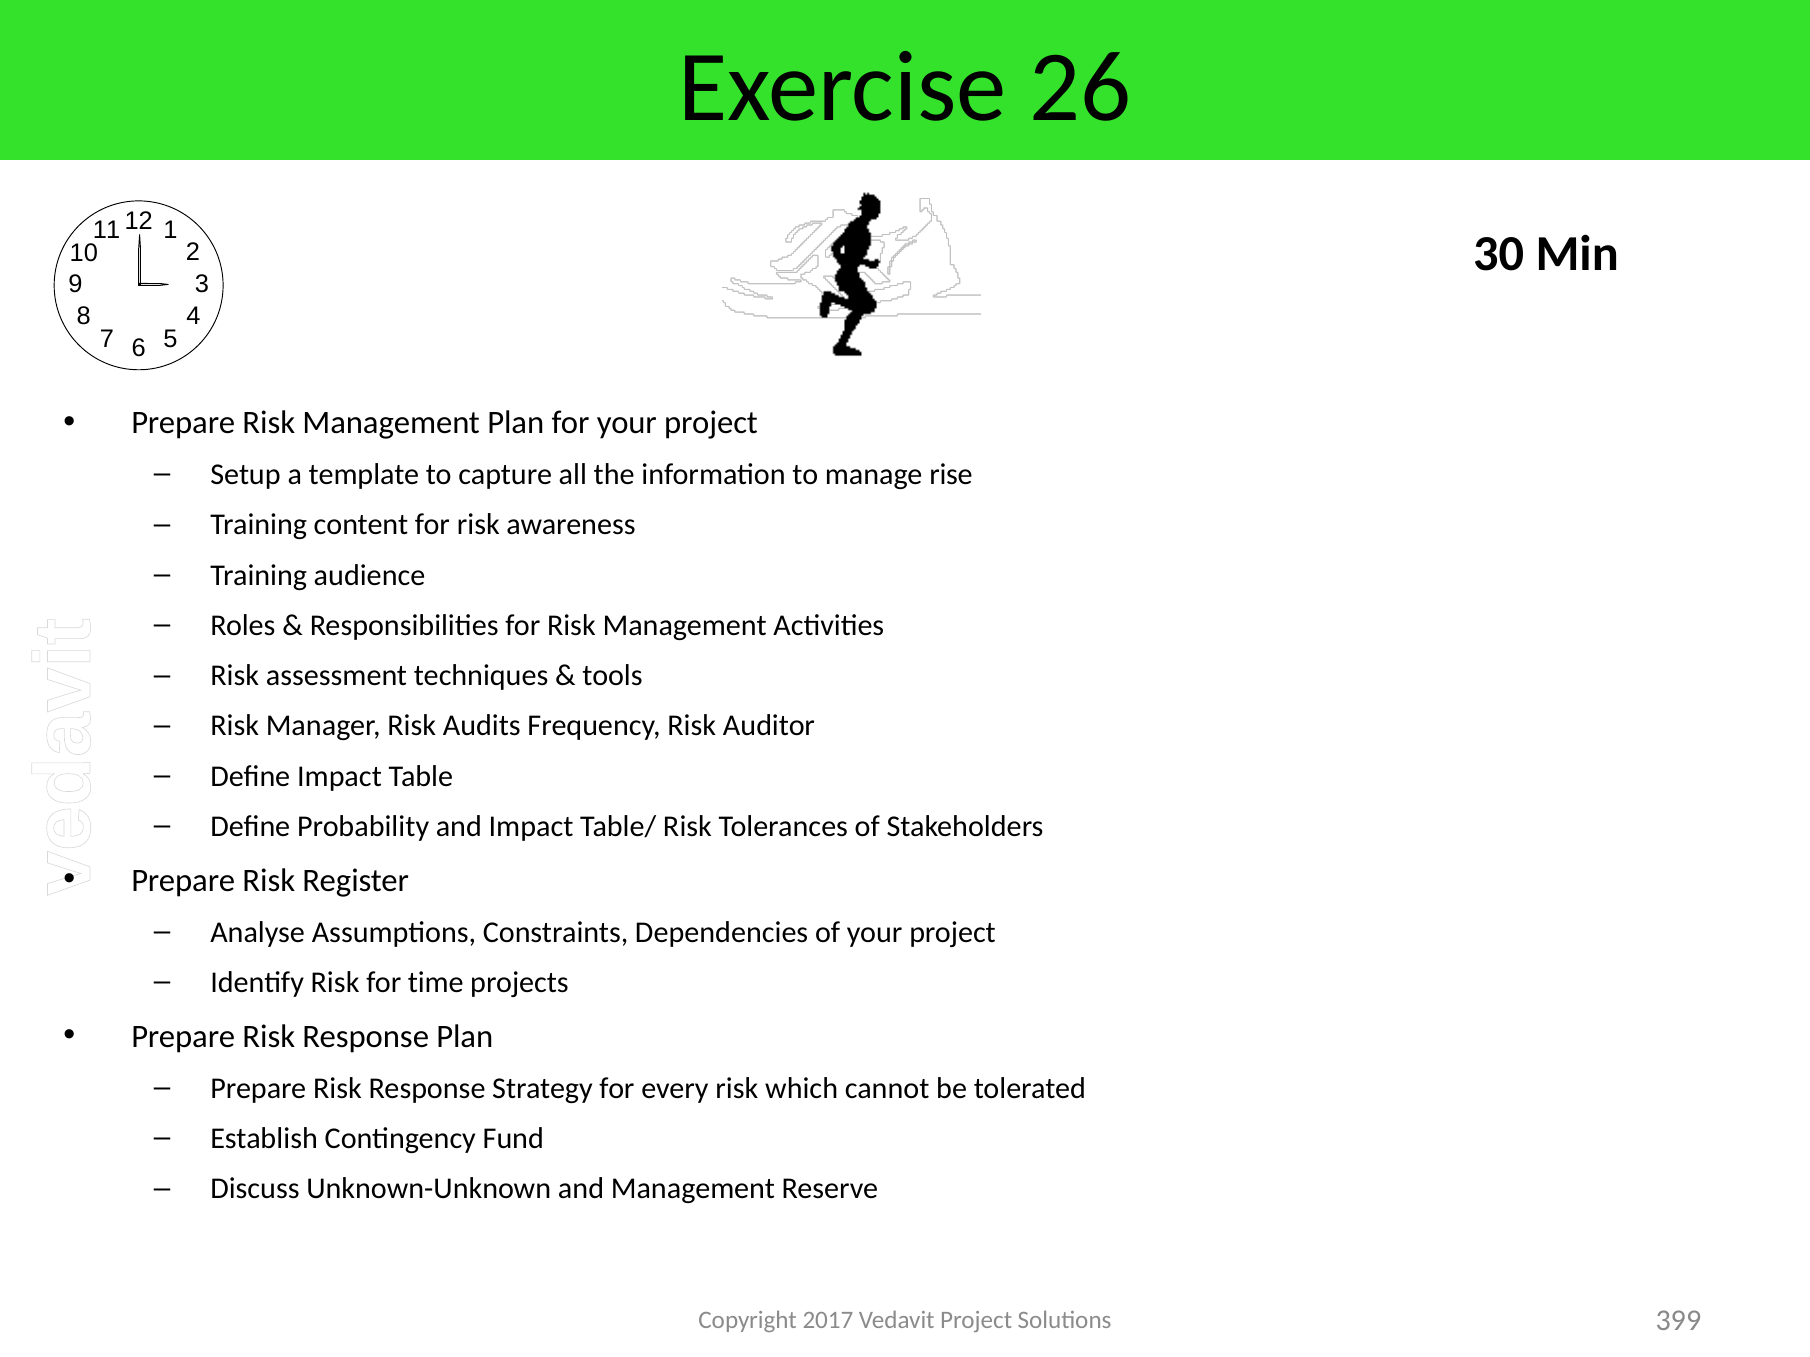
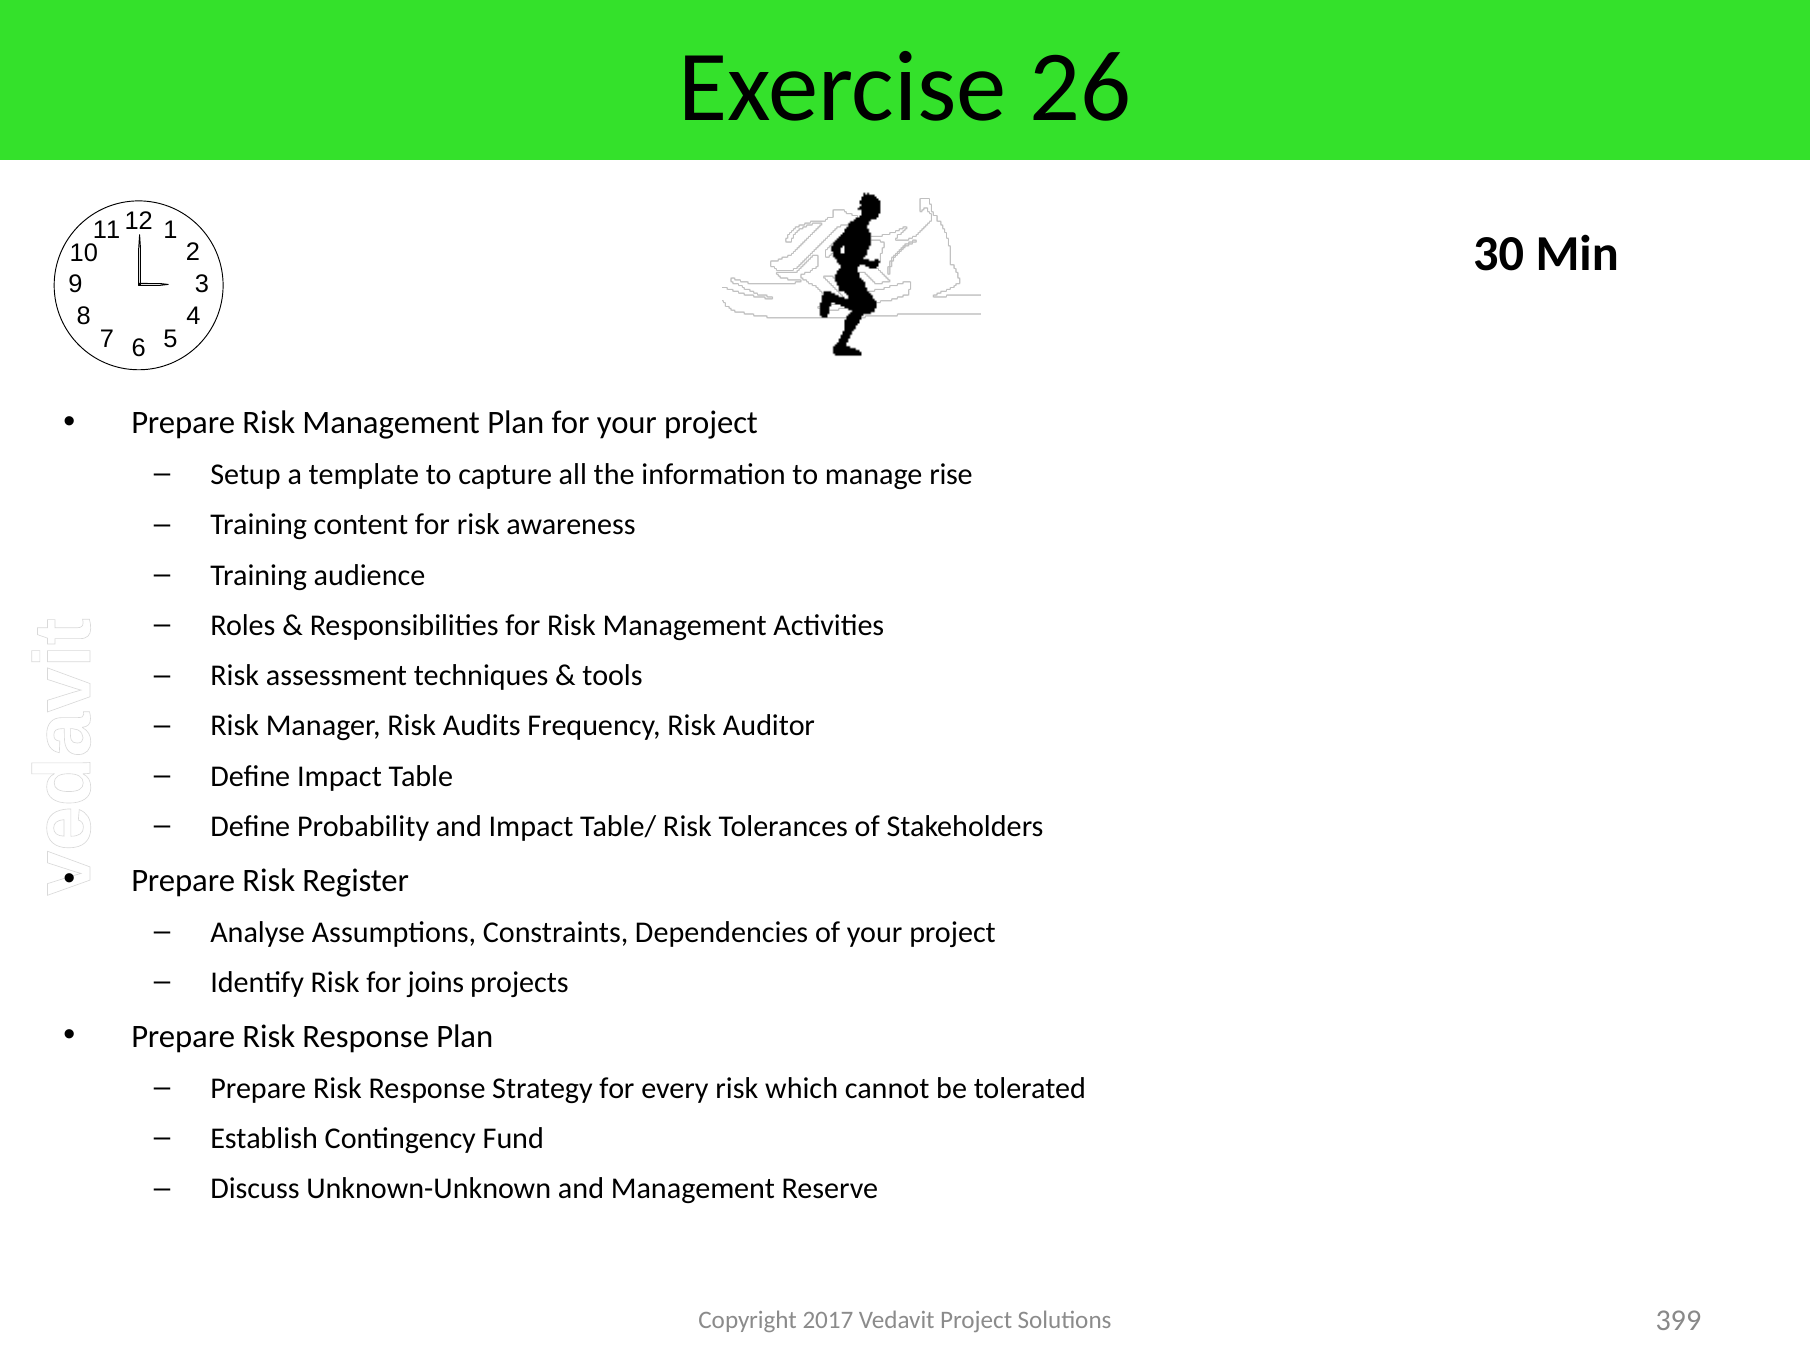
time: time -> joins
